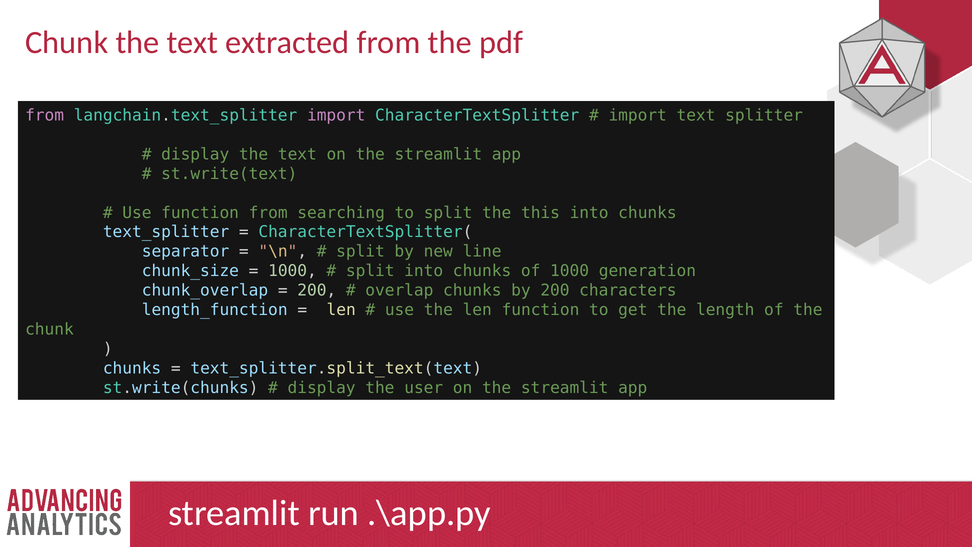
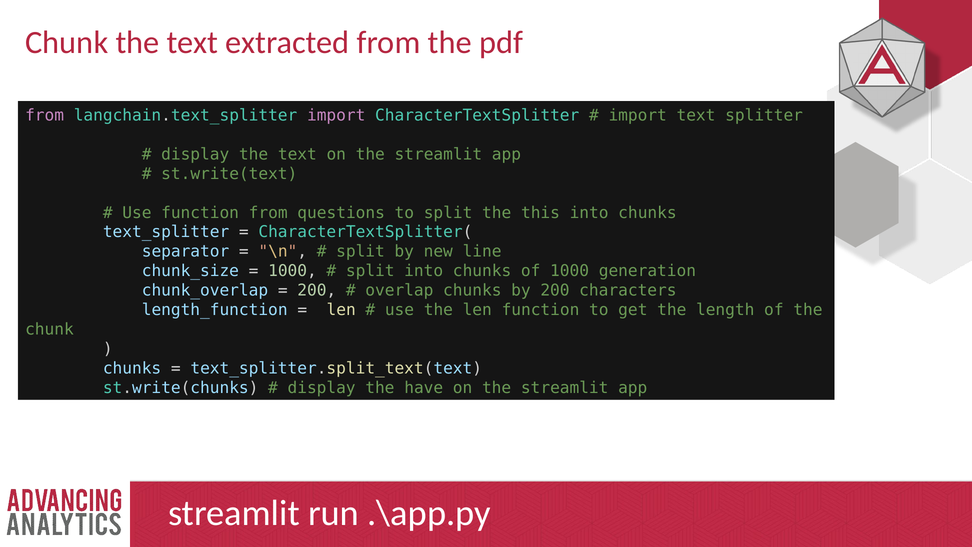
searching: searching -> questions
user: user -> have
